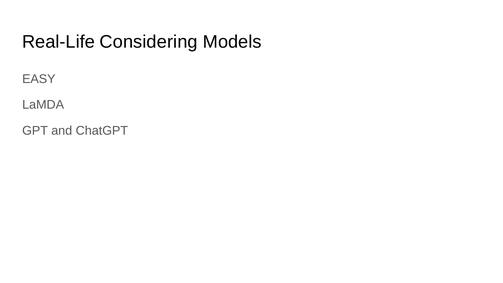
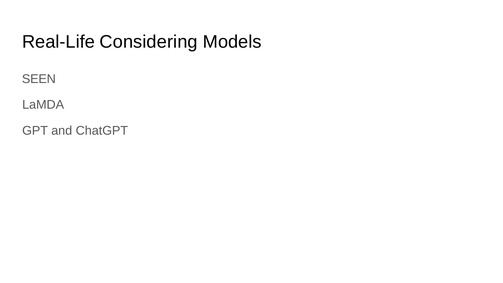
EASY: EASY -> SEEN
